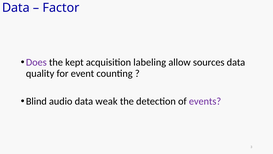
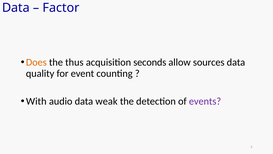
Does colour: purple -> orange
kept: kept -> thus
labeling: labeling -> seconds
Blind: Blind -> With
